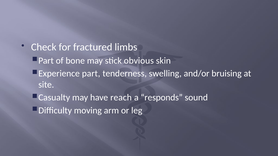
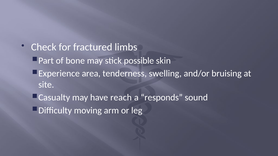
obvious: obvious -> possible
part: part -> area
